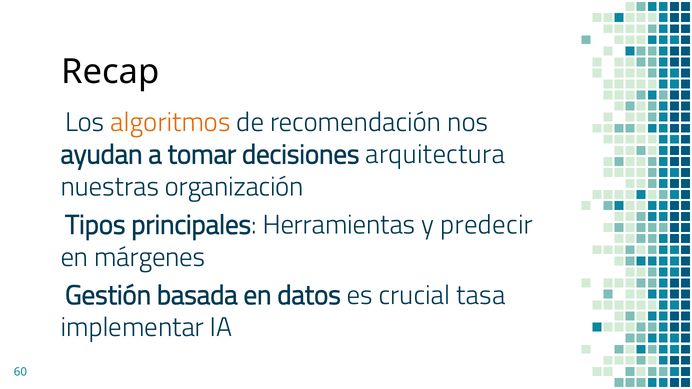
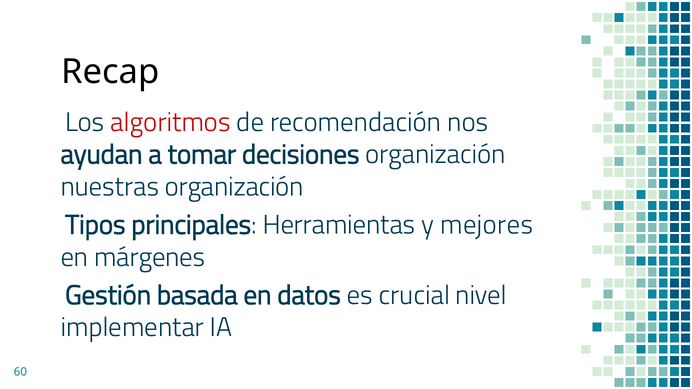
algoritmos colour: orange -> red
decisiones arquitectura: arquitectura -> organización
predecir: predecir -> mejores
tasa: tasa -> nivel
